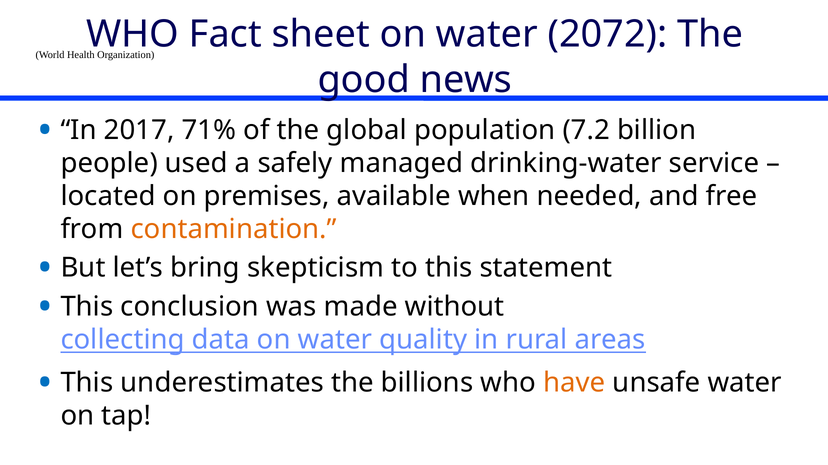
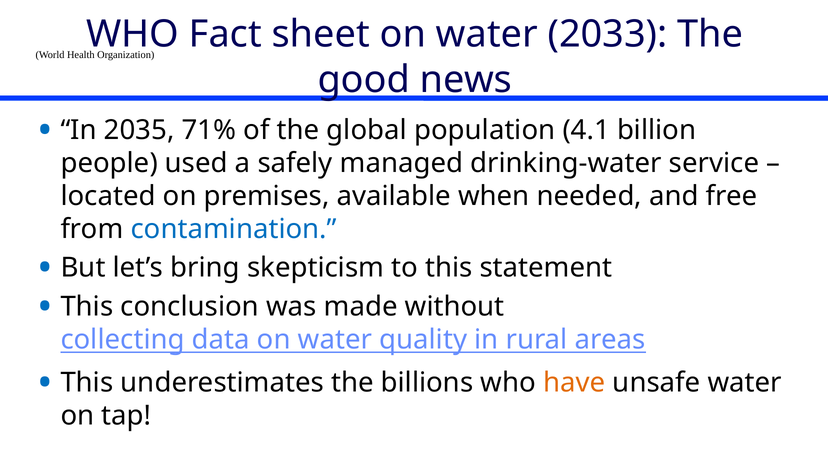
2072: 2072 -> 2033
2017: 2017 -> 2035
7.2: 7.2 -> 4.1
contamination colour: orange -> blue
